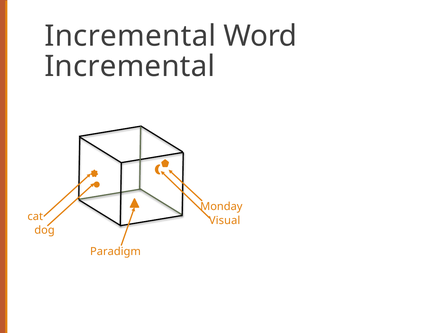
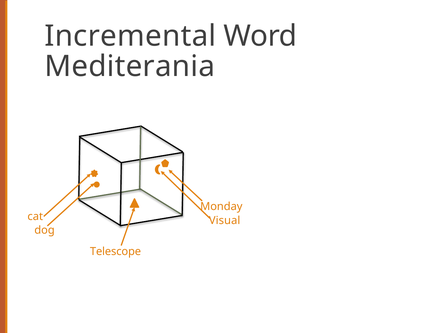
Incremental at (130, 66): Incremental -> Mediterania
Paradigm: Paradigm -> Telescope
